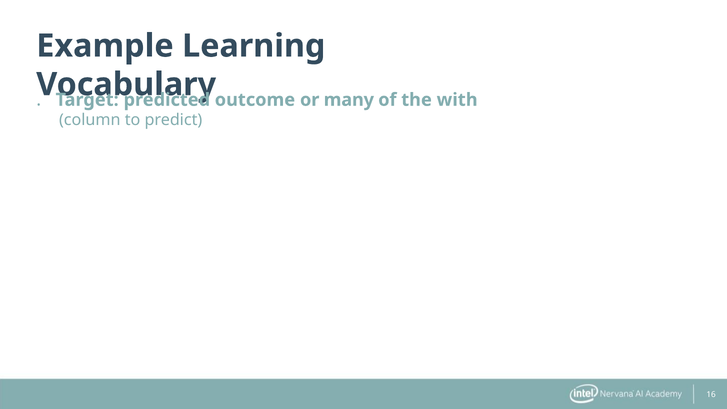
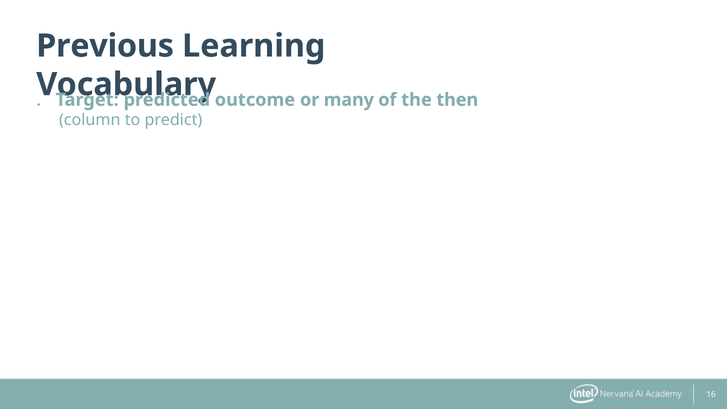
Example: Example -> Previous
with: with -> then
